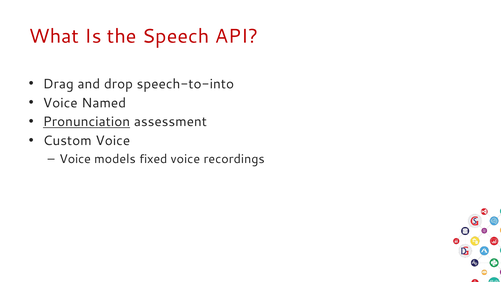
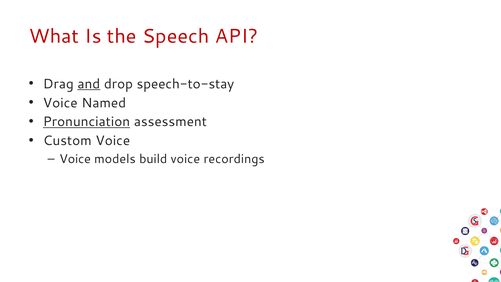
and underline: none -> present
speech-to-into: speech-to-into -> speech-to-stay
fixed: fixed -> build
